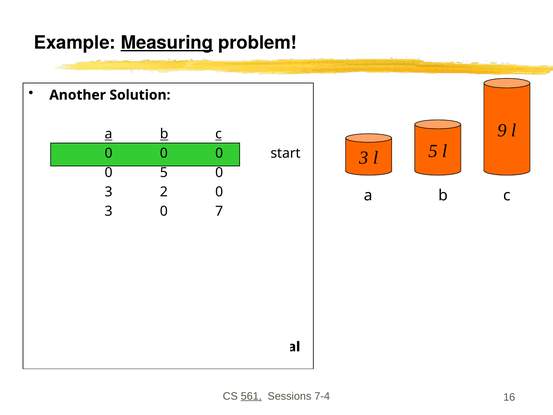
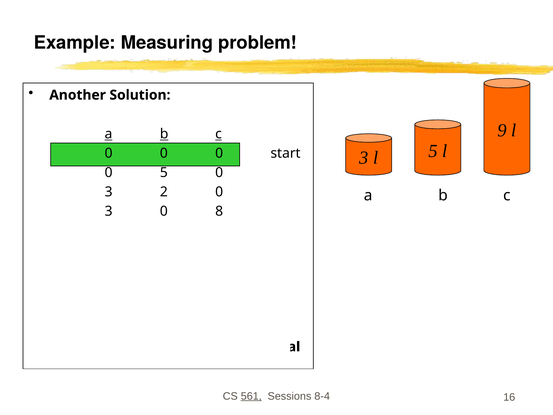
Measuring underline: present -> none
0 7: 7 -> 8
7-4: 7-4 -> 8-4
